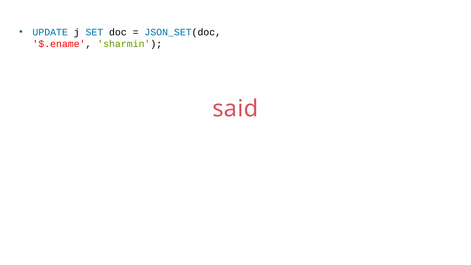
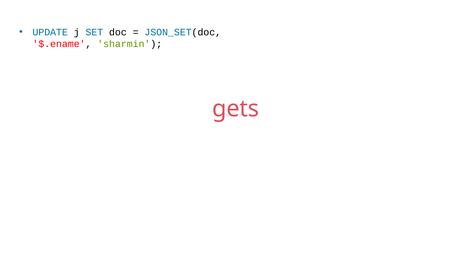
said: said -> gets
